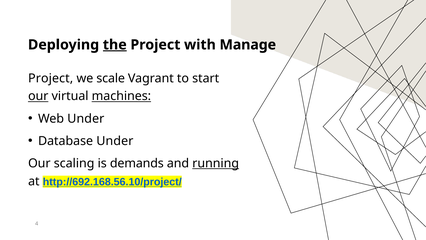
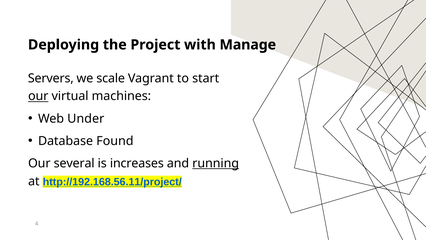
the underline: present -> none
Project at (51, 78): Project -> Servers
machines underline: present -> none
Database Under: Under -> Found
scaling: scaling -> several
demands: demands -> increases
http://692.168.56.10/project/: http://692.168.56.10/project/ -> http://192.168.56.11/project/
